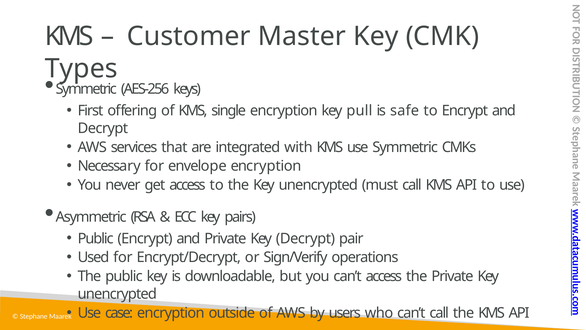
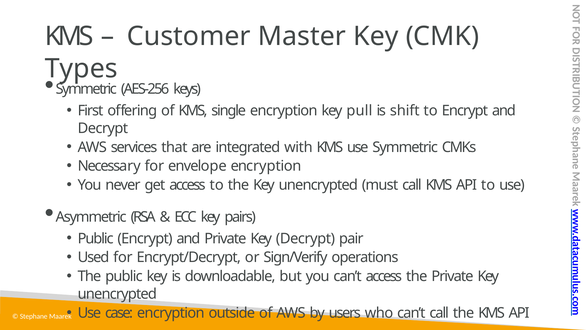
safe: safe -> shift
